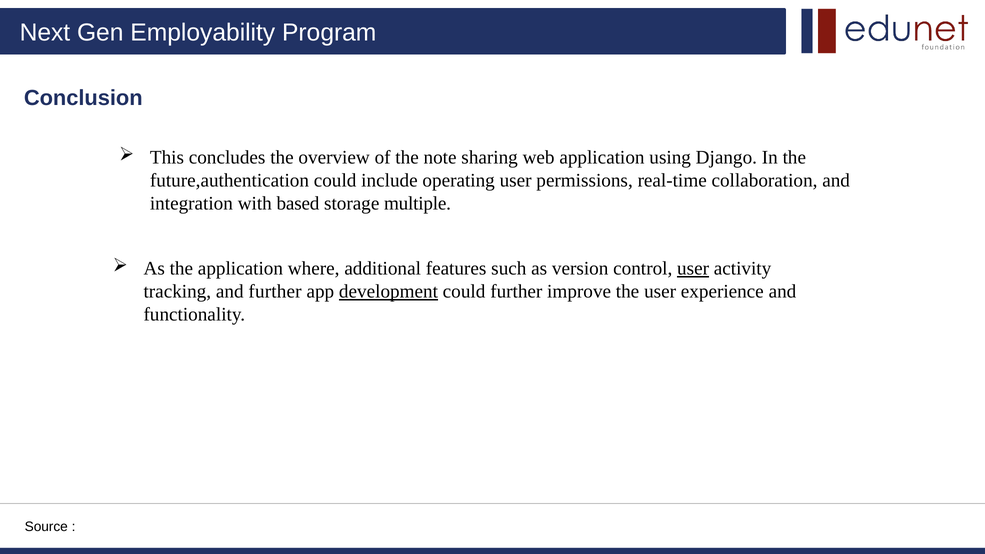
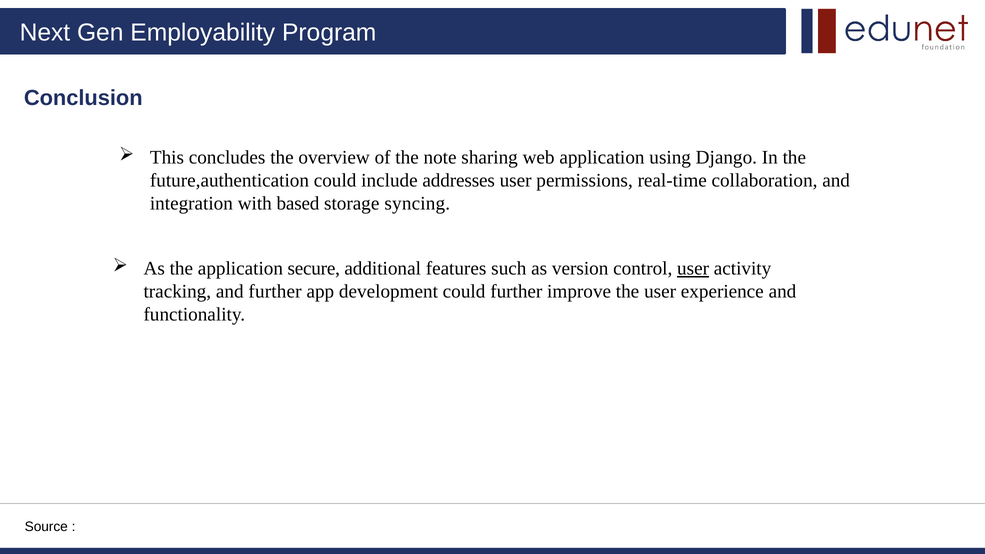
operating: operating -> addresses
multiple: multiple -> syncing
where: where -> secure
development underline: present -> none
